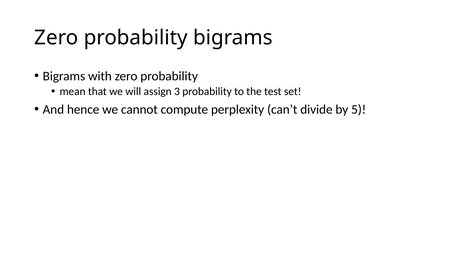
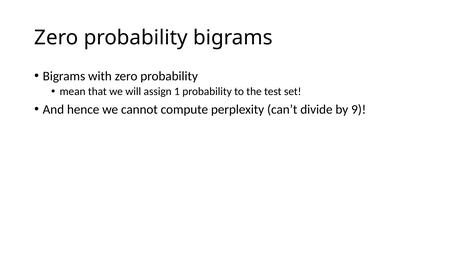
3: 3 -> 1
5: 5 -> 9
